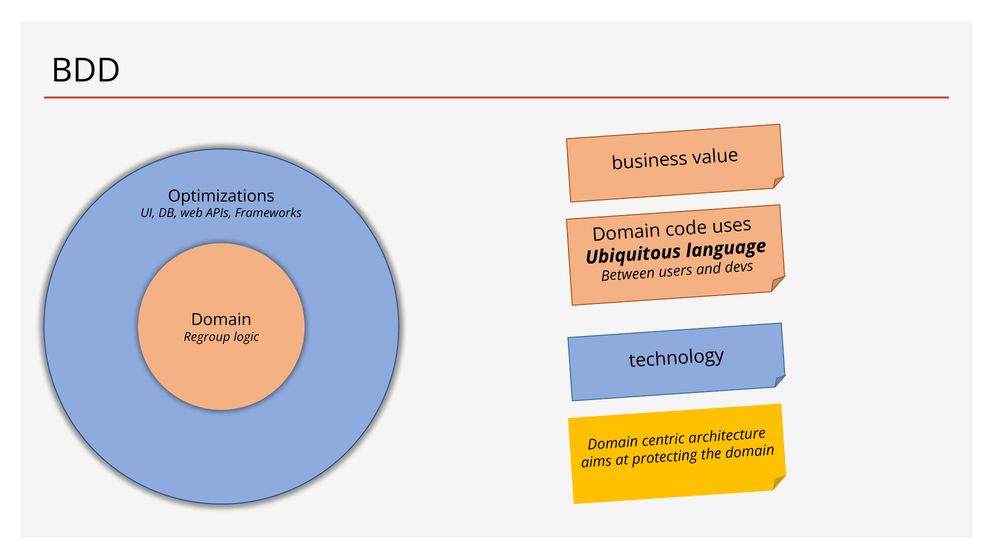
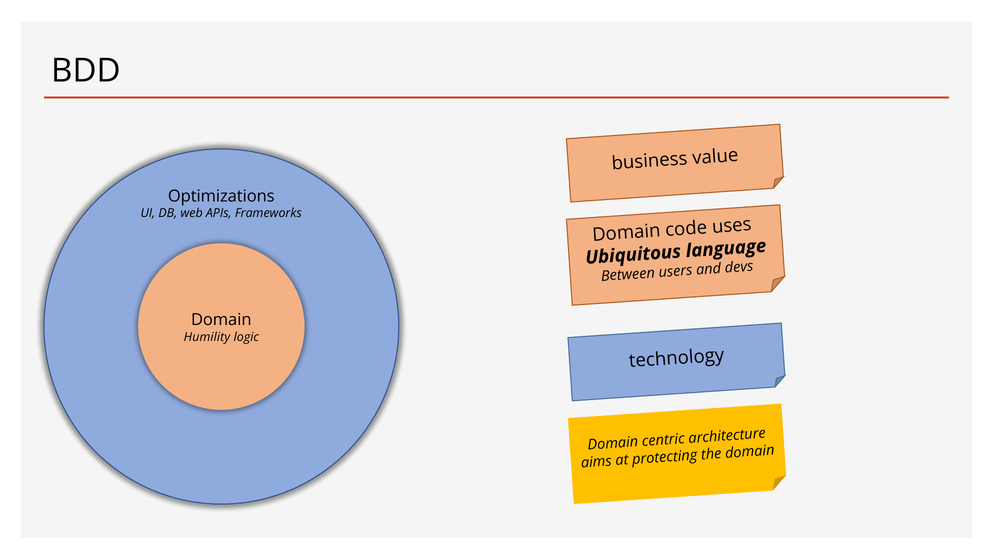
Regroup: Regroup -> Humility
